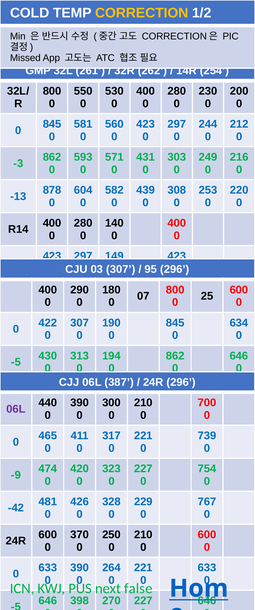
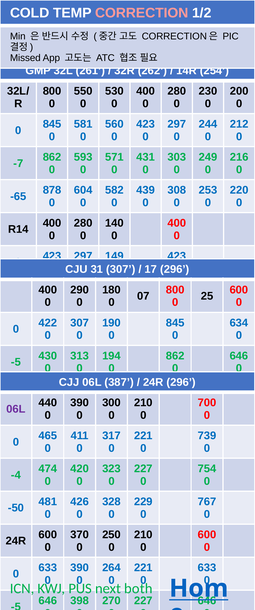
CORRECTION at (142, 13) colour: yellow -> pink
-3: -3 -> -7
-13: -13 -> -65
03: 03 -> 31
95: 95 -> 17
-9: -9 -> -4
-42: -42 -> -50
false: false -> both
